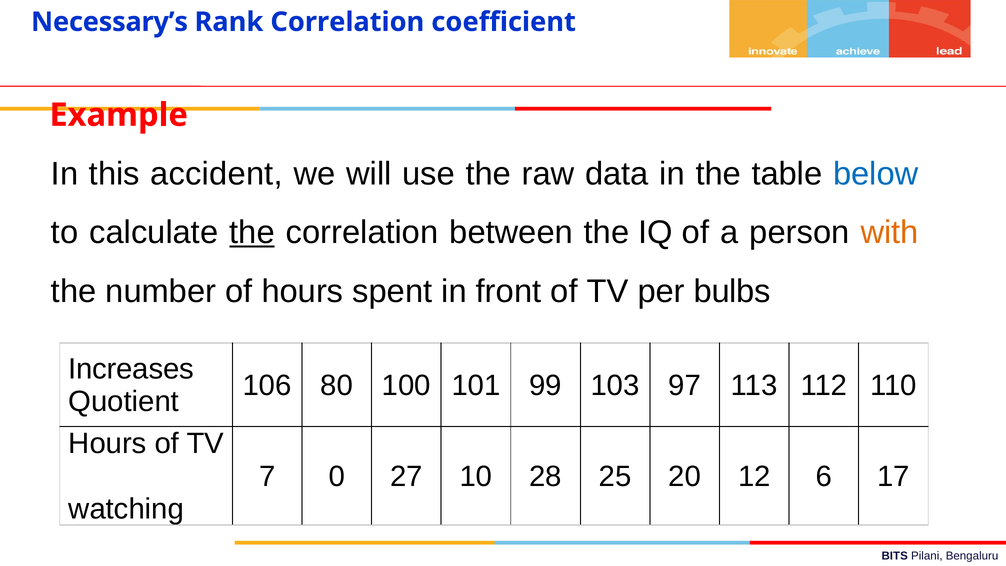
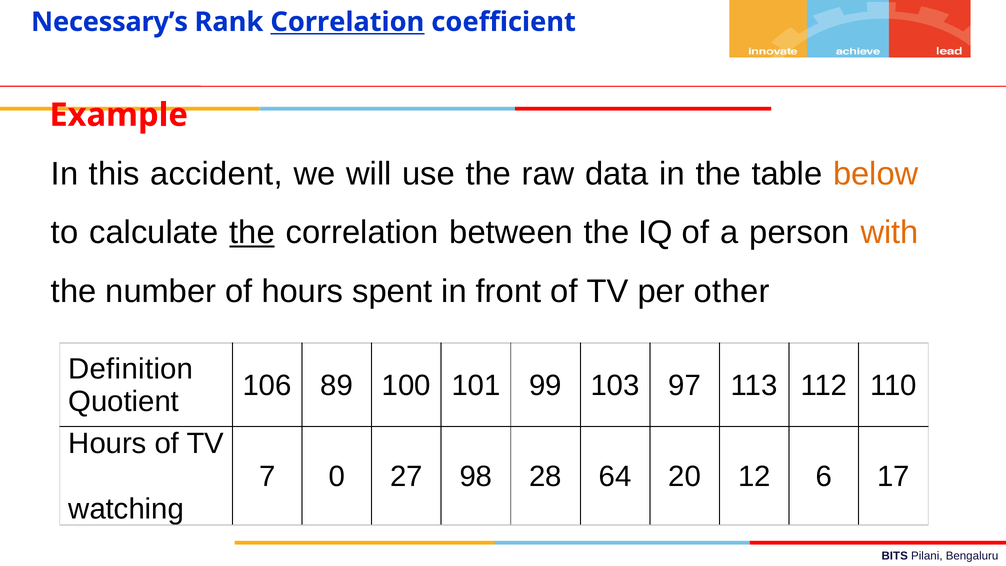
Correlation at (347, 22) underline: none -> present
below colour: blue -> orange
bulbs: bulbs -> other
Increases: Increases -> Definition
80: 80 -> 89
10: 10 -> 98
25: 25 -> 64
